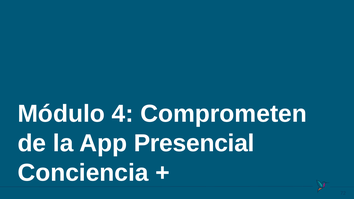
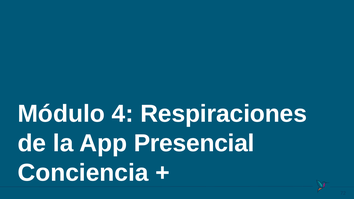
Comprometen: Comprometen -> Respiraciones
